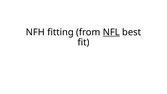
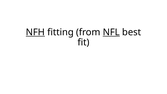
NFH underline: none -> present
